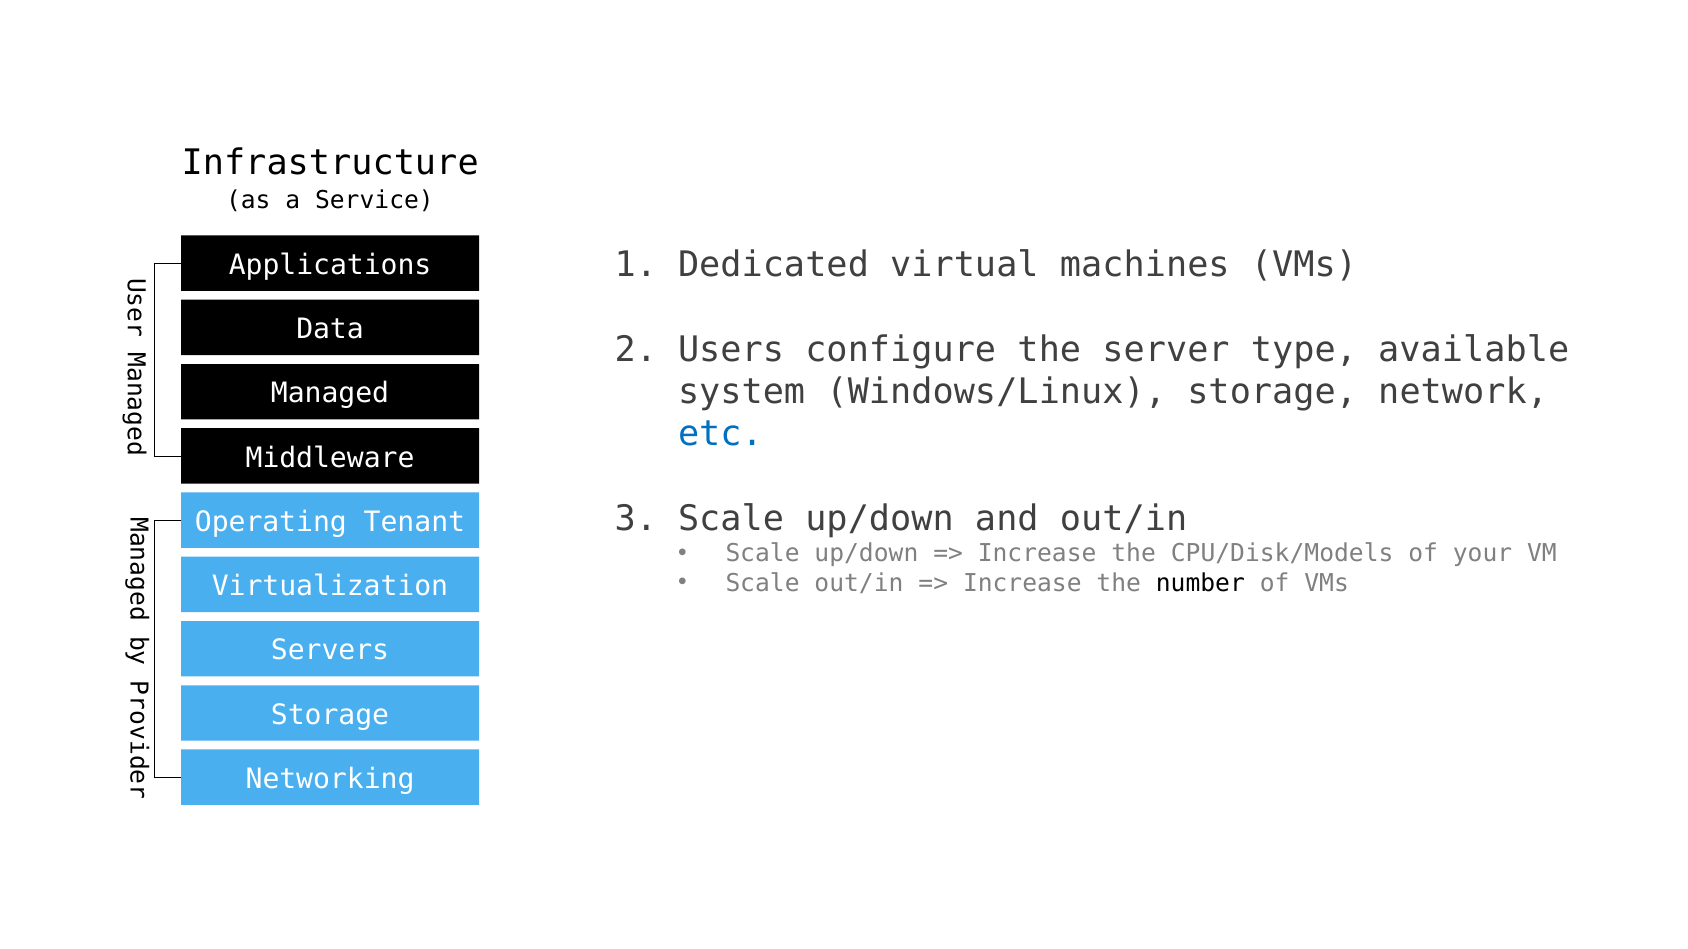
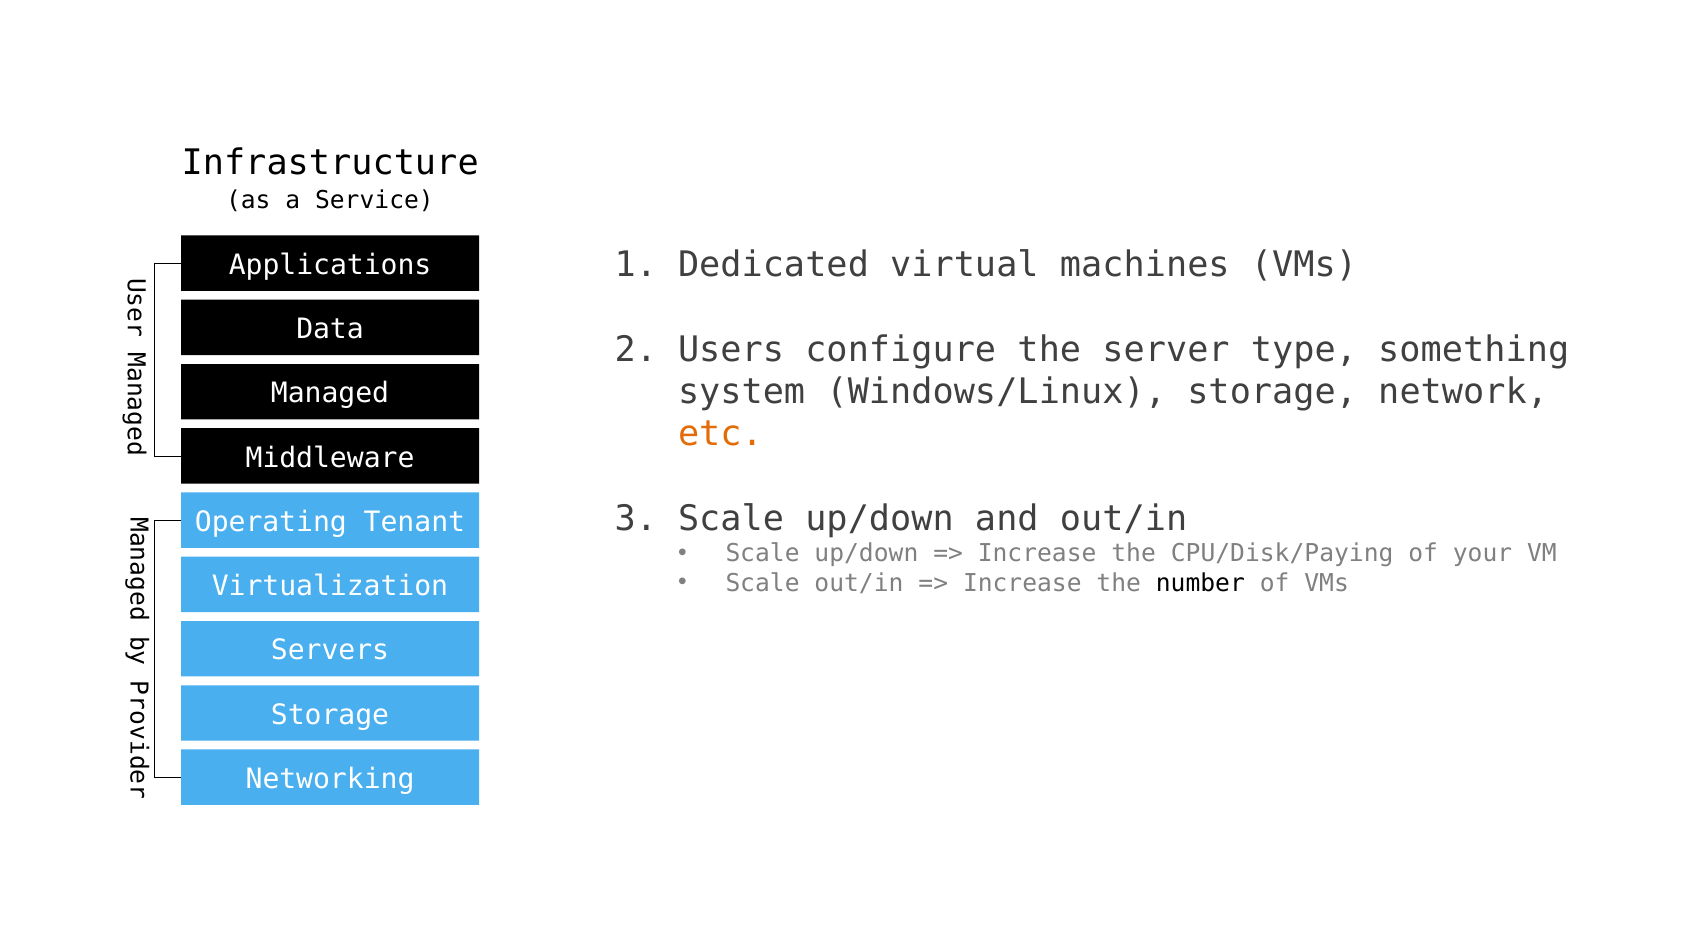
available: available -> something
etc colour: blue -> orange
CPU/Disk/Models: CPU/Disk/Models -> CPU/Disk/Paying
